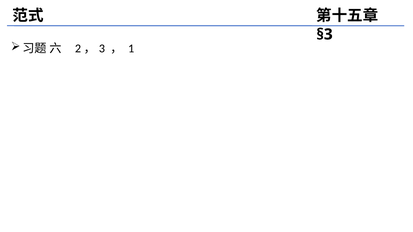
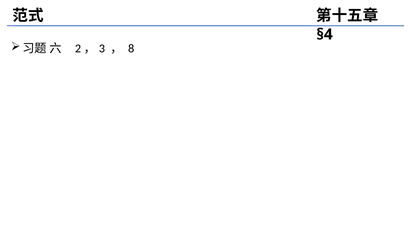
§3: §3 -> §4
1: 1 -> 8
